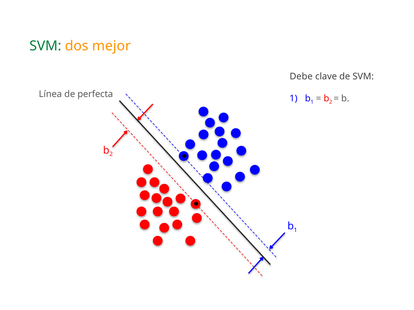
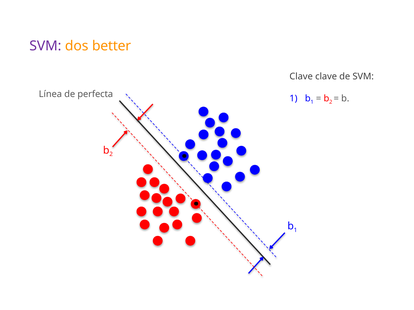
SVM at (45, 46) colour: green -> purple
mejor: mejor -> better
Debe at (301, 77): Debe -> Clave
